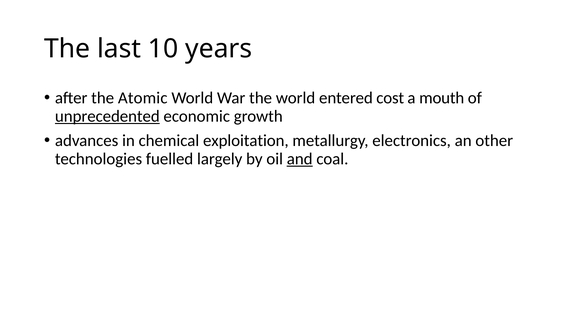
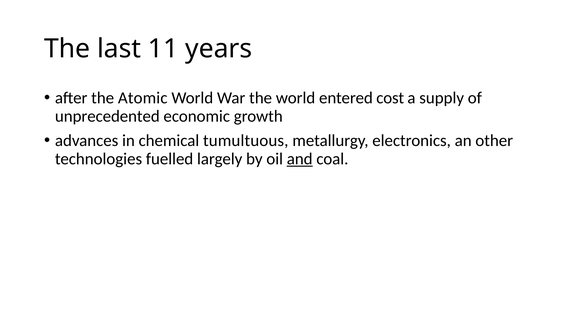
10: 10 -> 11
mouth: mouth -> supply
unprecedented underline: present -> none
exploitation: exploitation -> tumultuous
